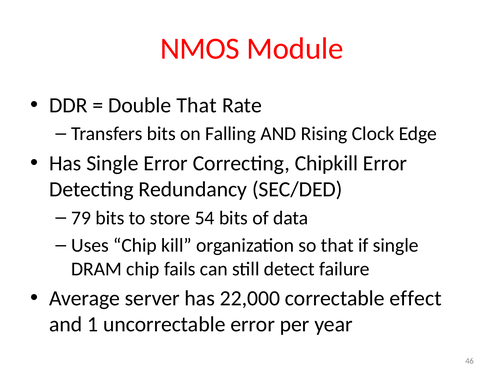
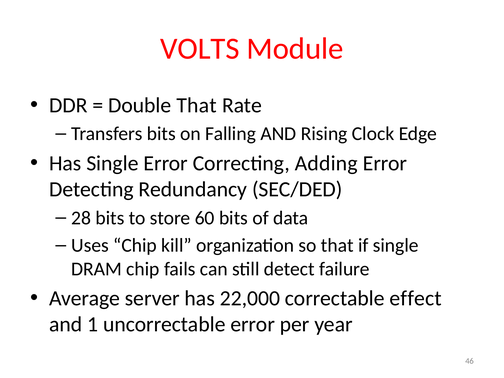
NMOS: NMOS -> VOLTS
Chipkill: Chipkill -> Adding
79: 79 -> 28
54: 54 -> 60
